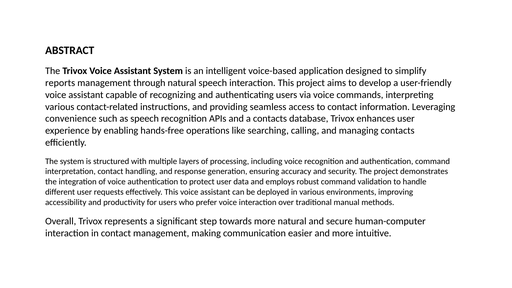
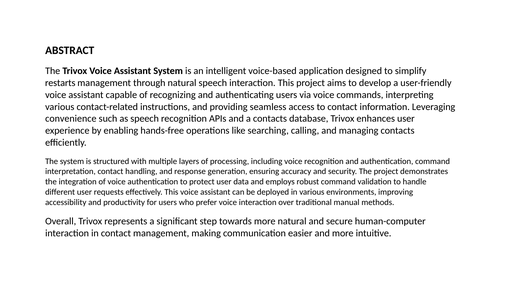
reports: reports -> restarts
